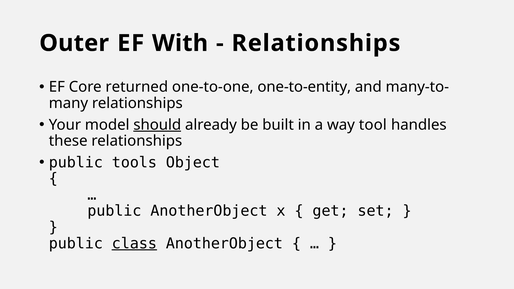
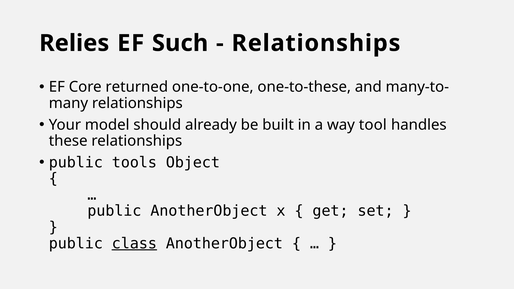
Outer: Outer -> Relies
With: With -> Such
one-to-entity: one-to-entity -> one-to-these
should underline: present -> none
